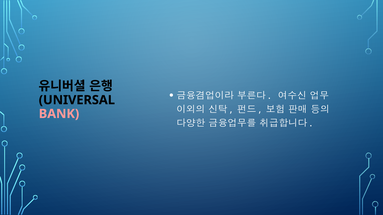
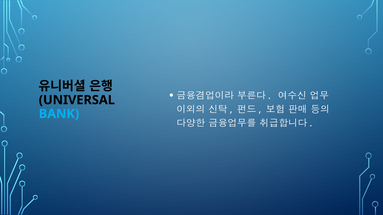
BANK colour: pink -> light blue
